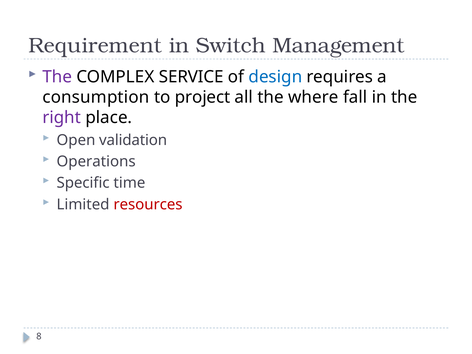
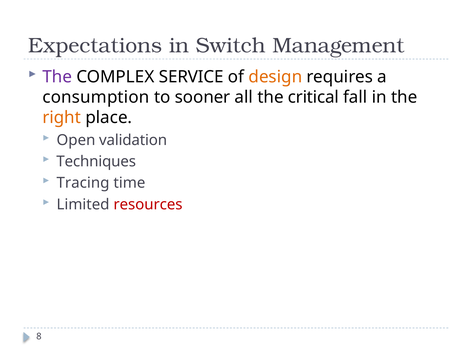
Requirement: Requirement -> Expectations
design colour: blue -> orange
project: project -> sooner
where: where -> critical
right colour: purple -> orange
Operations: Operations -> Techniques
Specific: Specific -> Tracing
